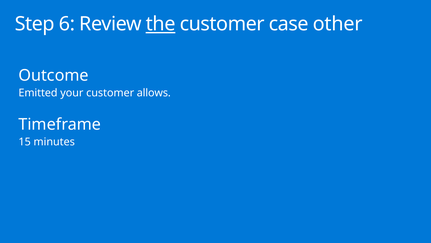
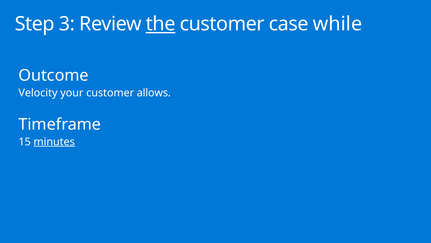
6: 6 -> 3
other: other -> while
Emitted: Emitted -> Velocity
minutes underline: none -> present
